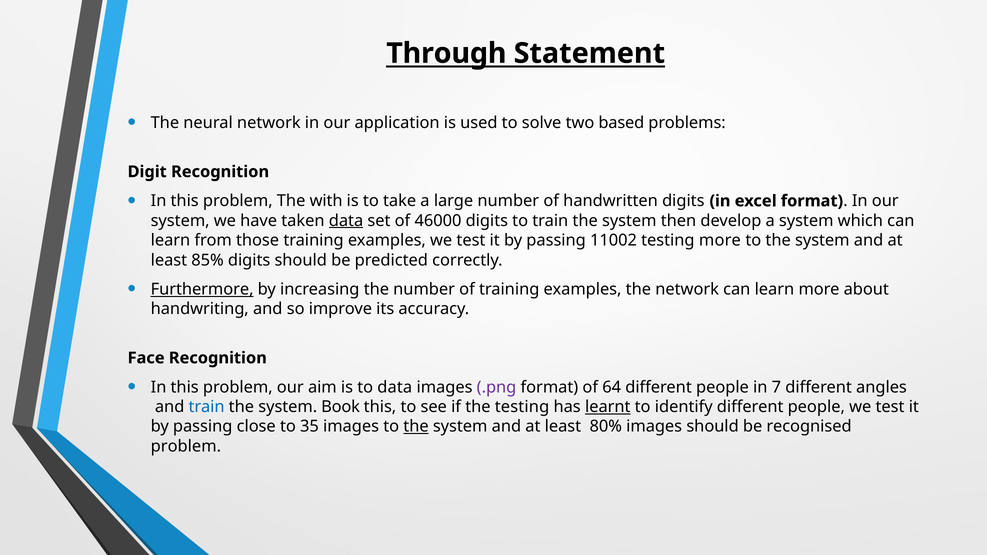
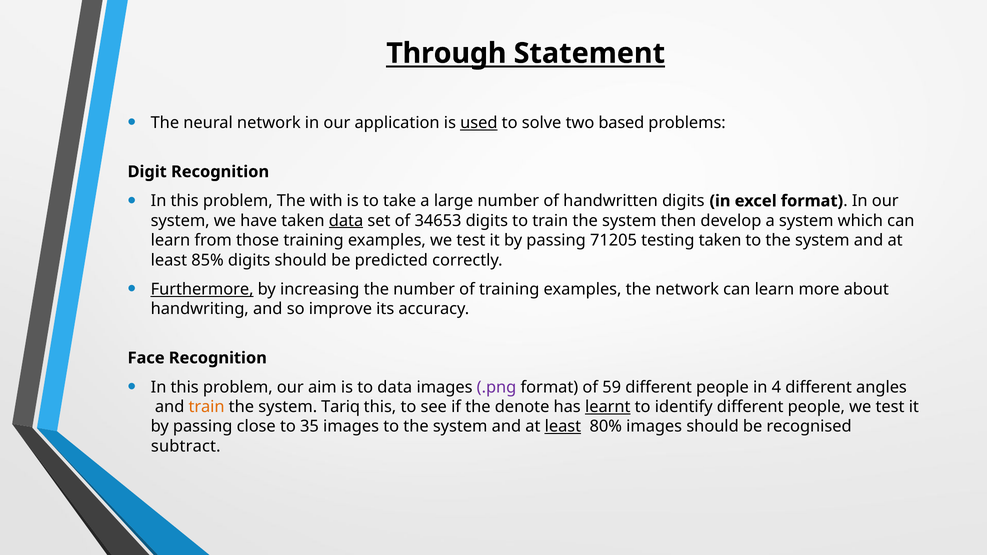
used underline: none -> present
46000: 46000 -> 34653
11002: 11002 -> 71205
testing more: more -> taken
64: 64 -> 59
7: 7 -> 4
train at (207, 407) colour: blue -> orange
Book: Book -> Tariq
the testing: testing -> denote
the at (416, 427) underline: present -> none
least at (563, 427) underline: none -> present
problem at (186, 446): problem -> subtract
